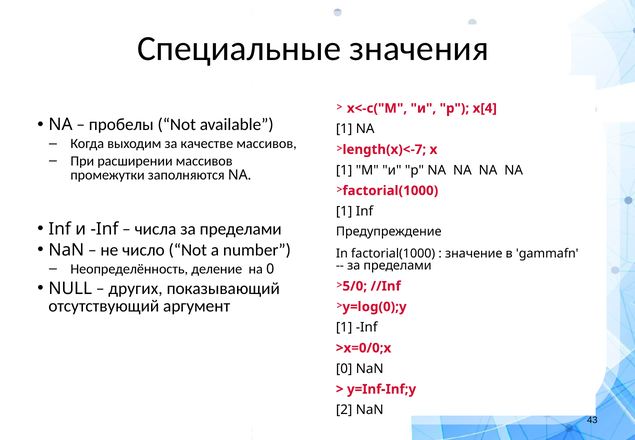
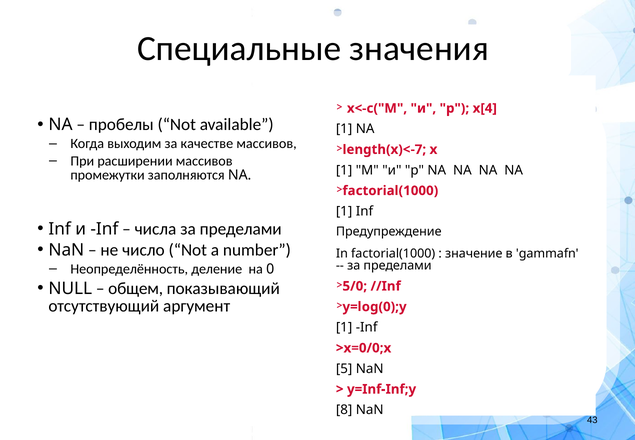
других: других -> общем
0 at (344, 369): 0 -> 5
2: 2 -> 8
